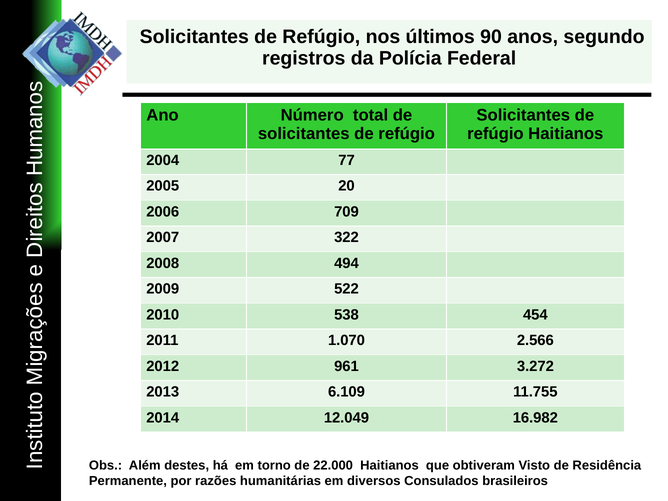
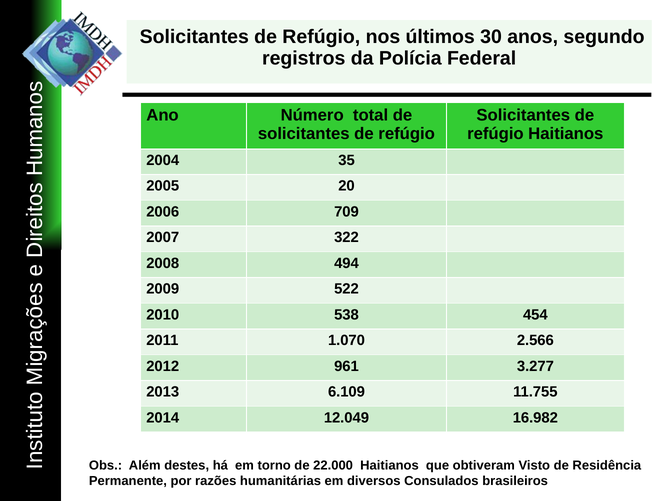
90: 90 -> 30
77: 77 -> 35
3.272: 3.272 -> 3.277
